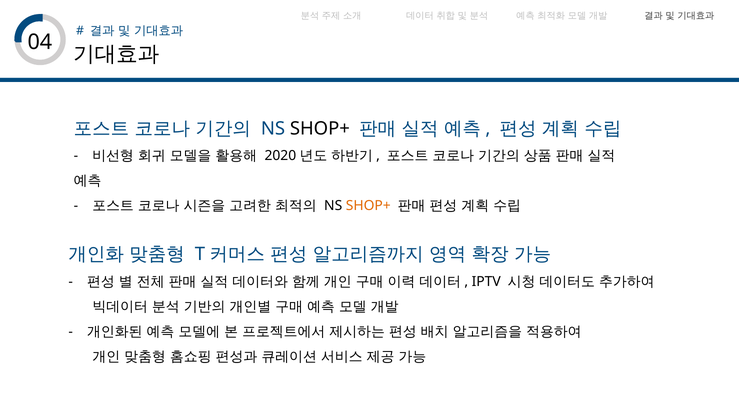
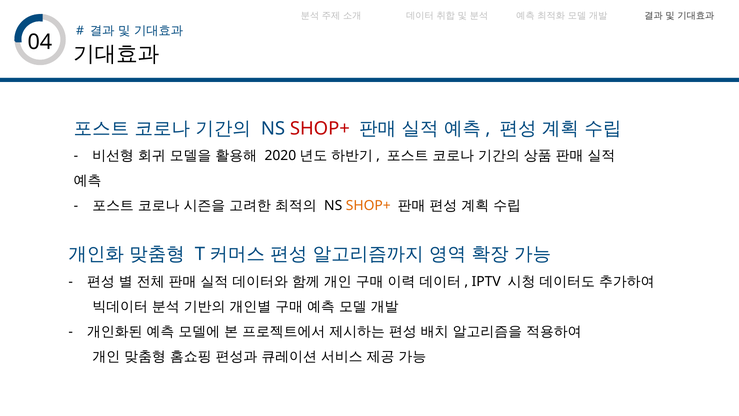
SHOP+ at (320, 128) colour: black -> red
